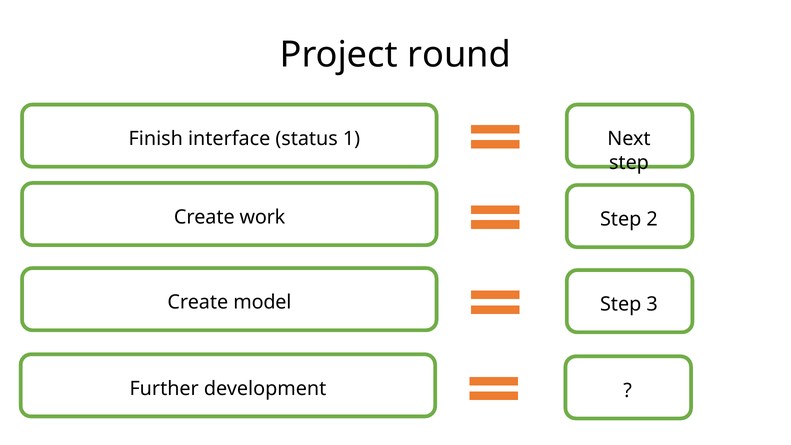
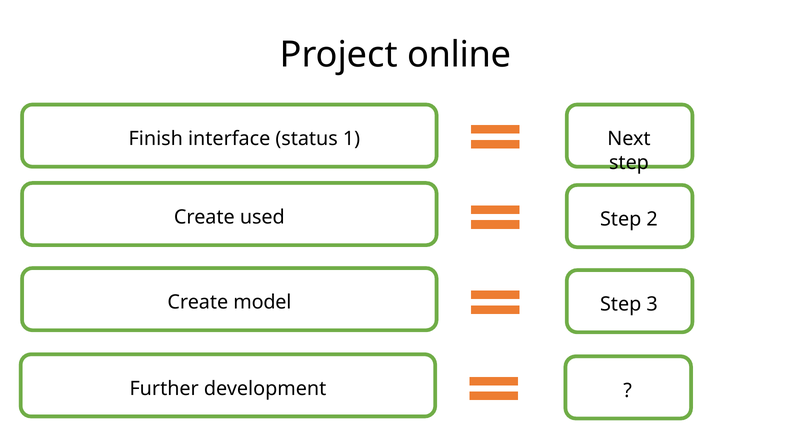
round: round -> online
work: work -> used
